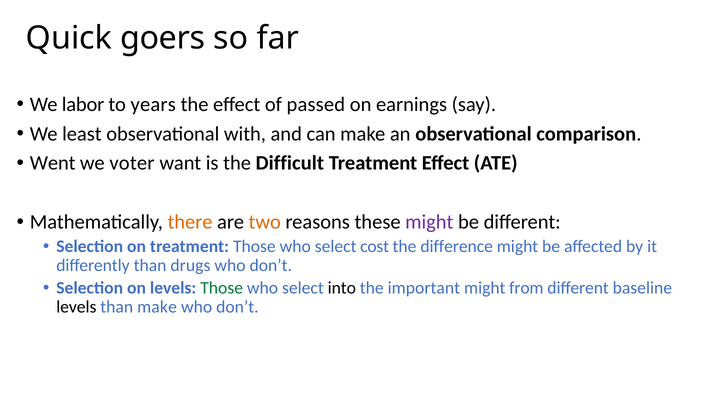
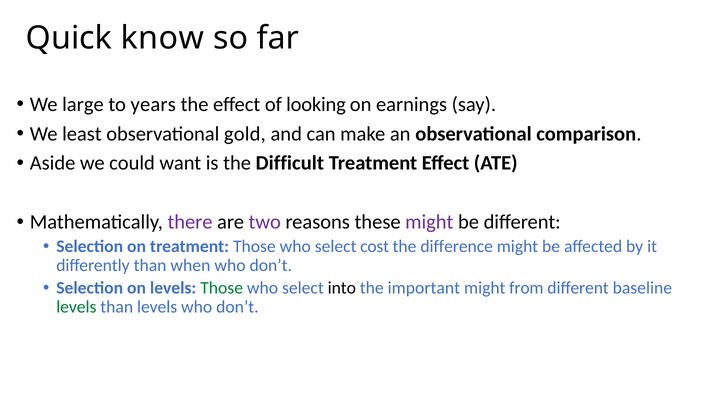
goers: goers -> know
labor: labor -> large
passed: passed -> looking
with: with -> gold
Went: Went -> Aside
voter: voter -> could
there colour: orange -> purple
two colour: orange -> purple
drugs: drugs -> when
levels at (76, 307) colour: black -> green
than make: make -> levels
